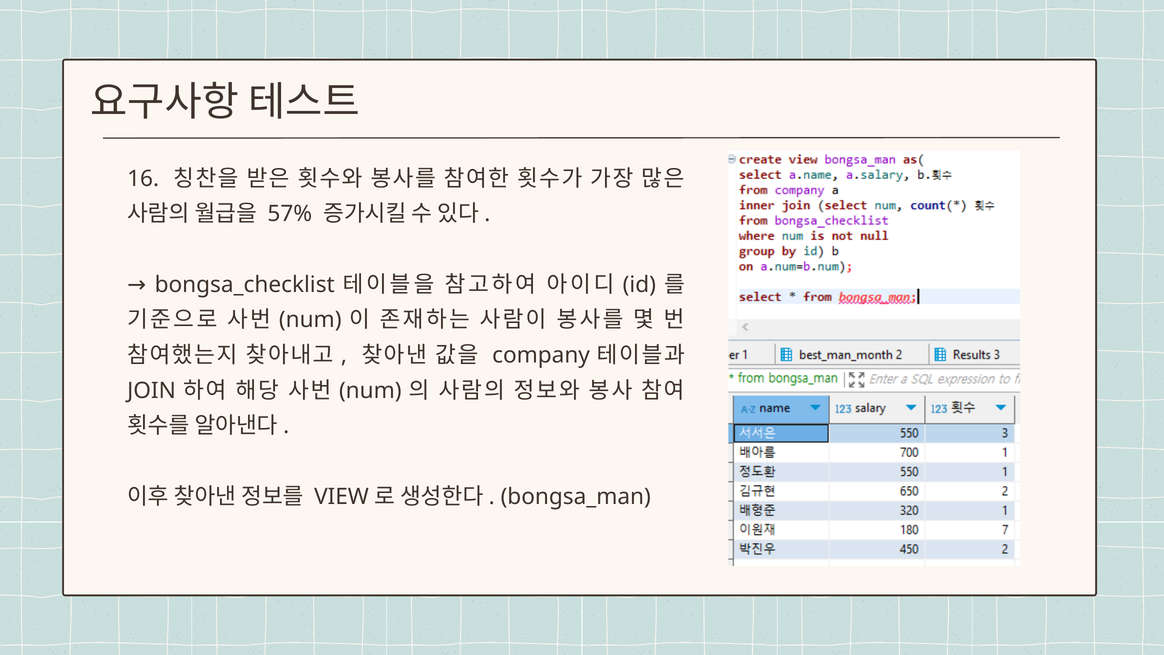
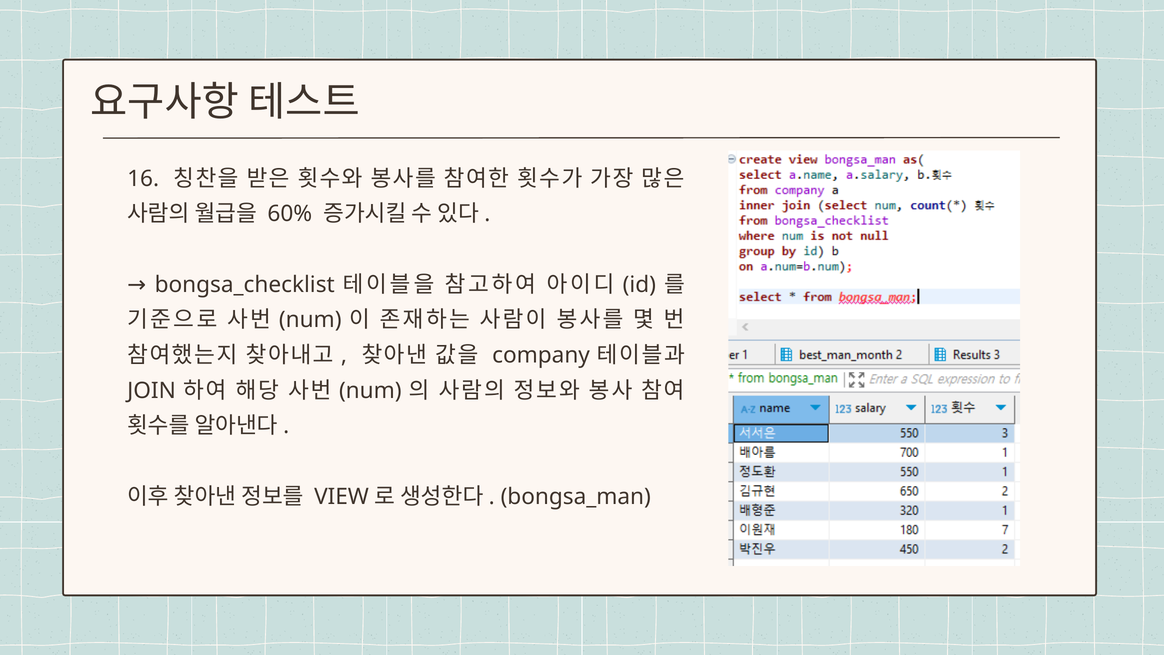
57%: 57% -> 60%
